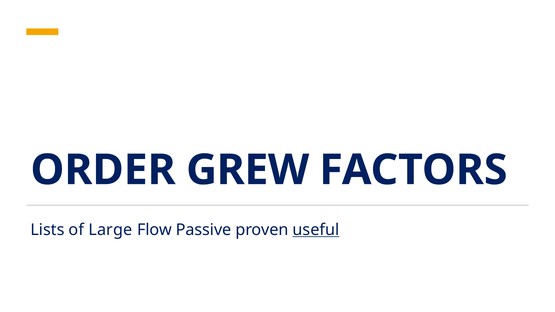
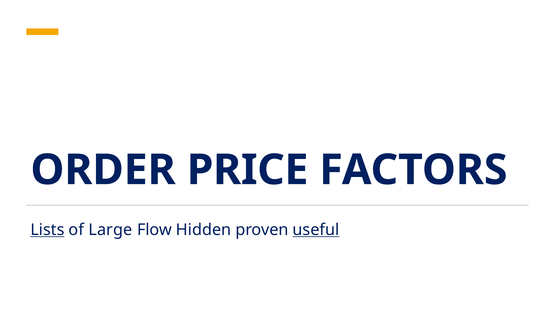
GREW: GREW -> PRICE
Lists underline: none -> present
Passive: Passive -> Hidden
